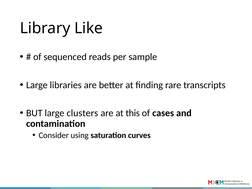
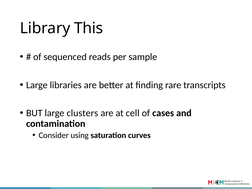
Like: Like -> This
this: this -> cell
